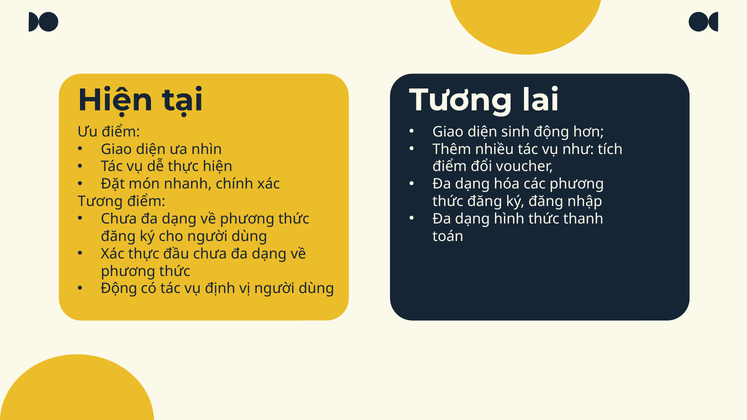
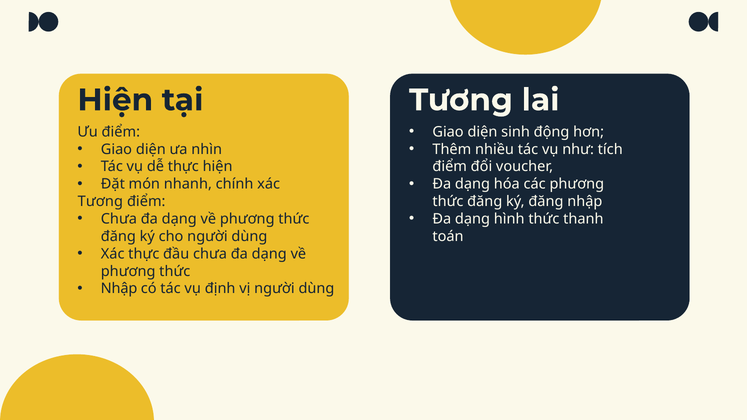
Động at (119, 289): Động -> Nhập
